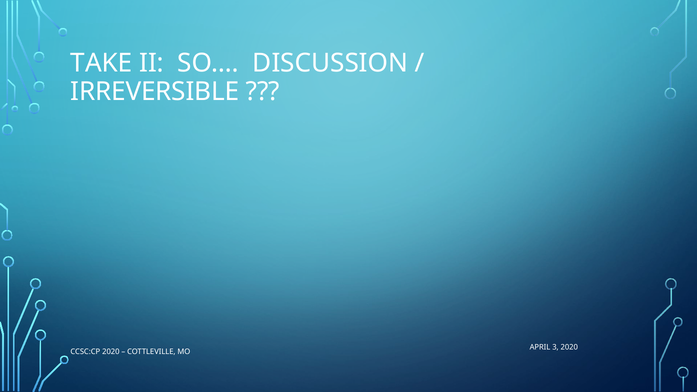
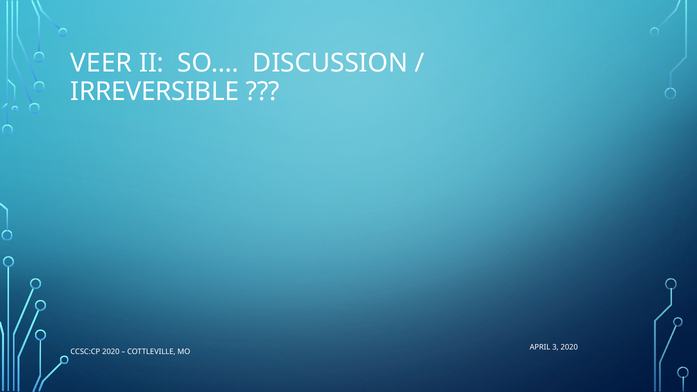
TAKE: TAKE -> VEER
